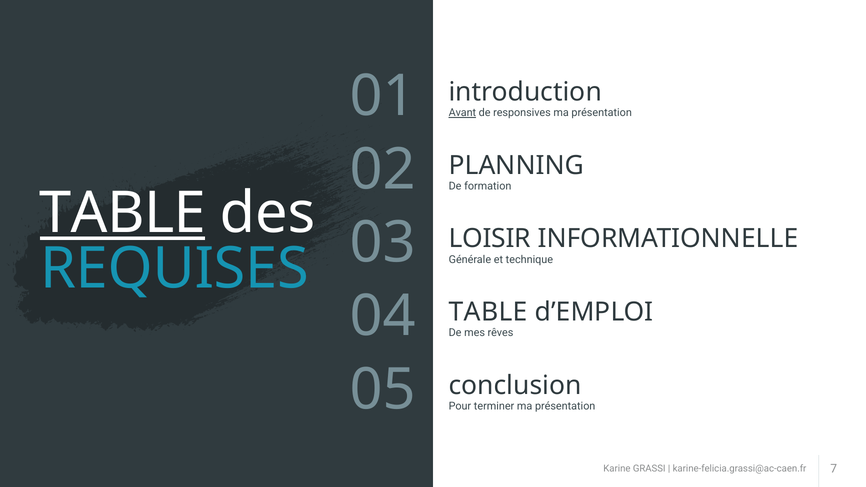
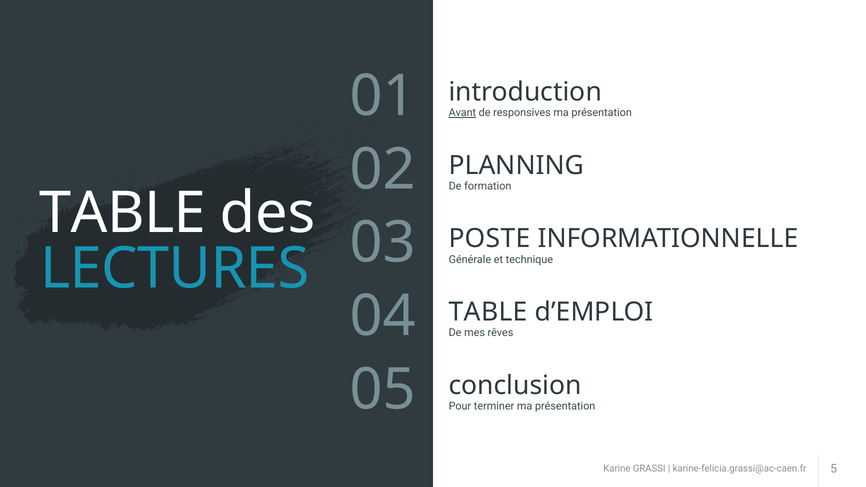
TABLE at (123, 213) underline: present -> none
LOISIR: LOISIR -> POSTE
REQUISES: REQUISES -> LECTURES
7: 7 -> 5
